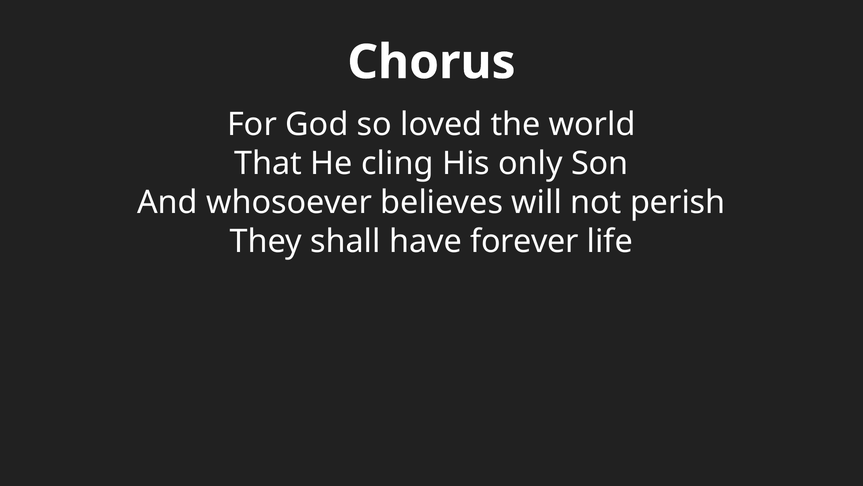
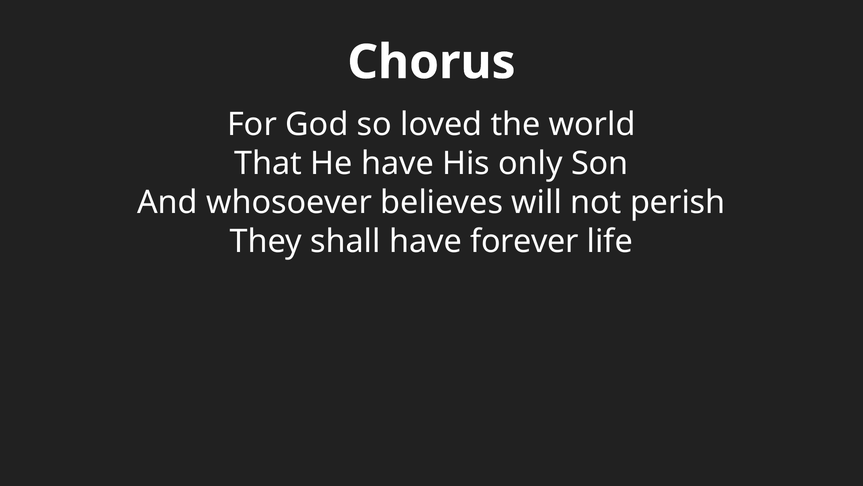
He cling: cling -> have
